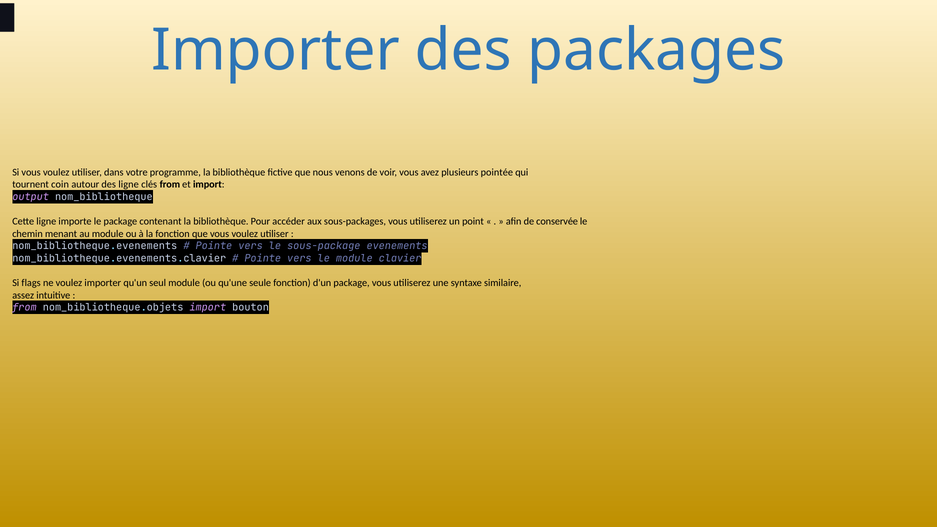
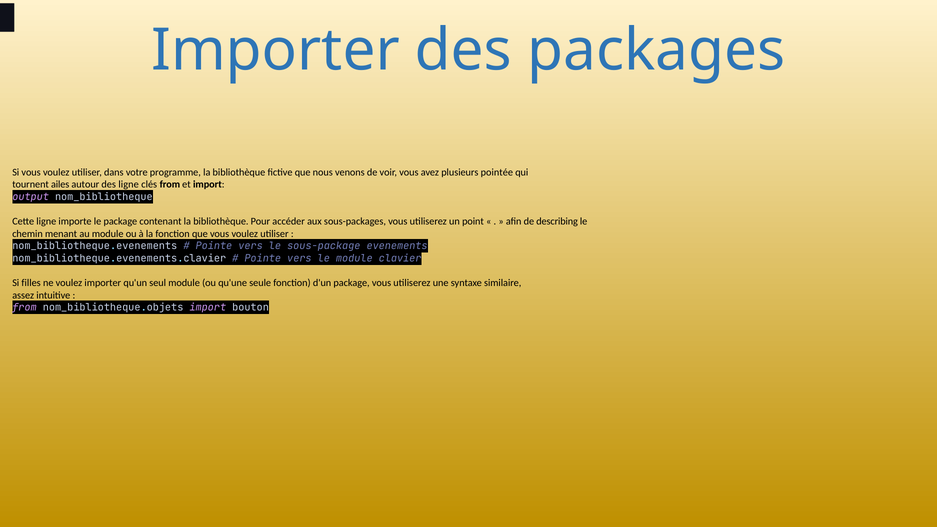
coin: coin -> ailes
conservée: conservée -> describing
flags: flags -> filles
